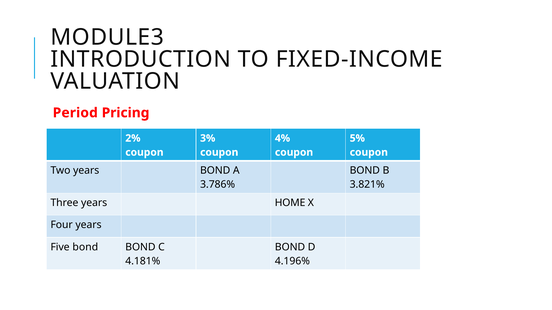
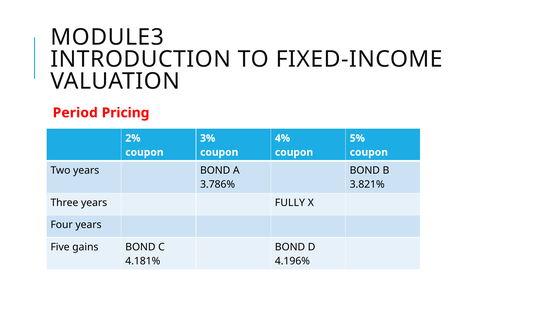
HOME: HOME -> FULLY
Five bond: bond -> gains
